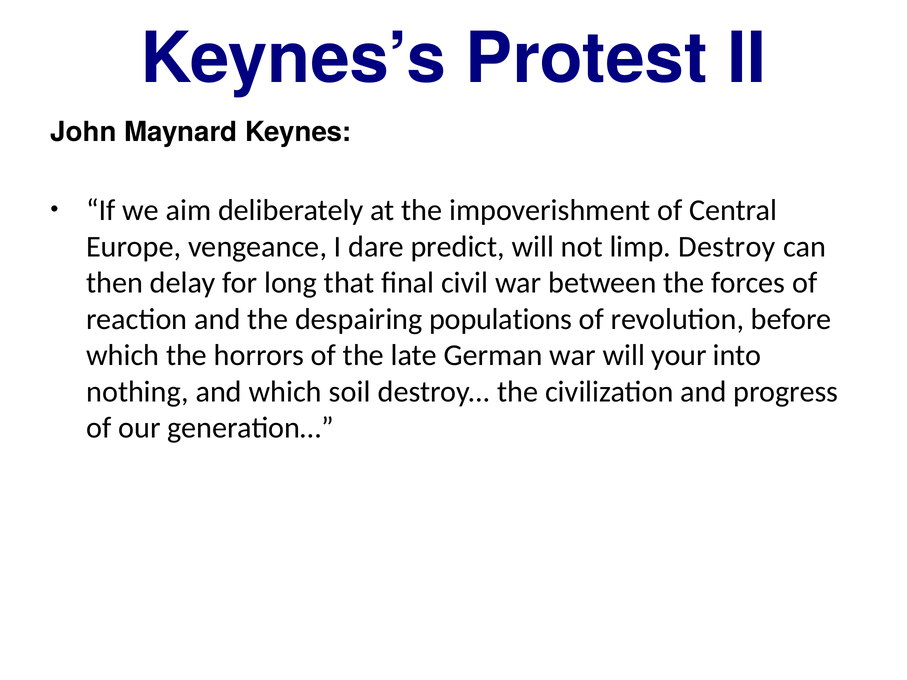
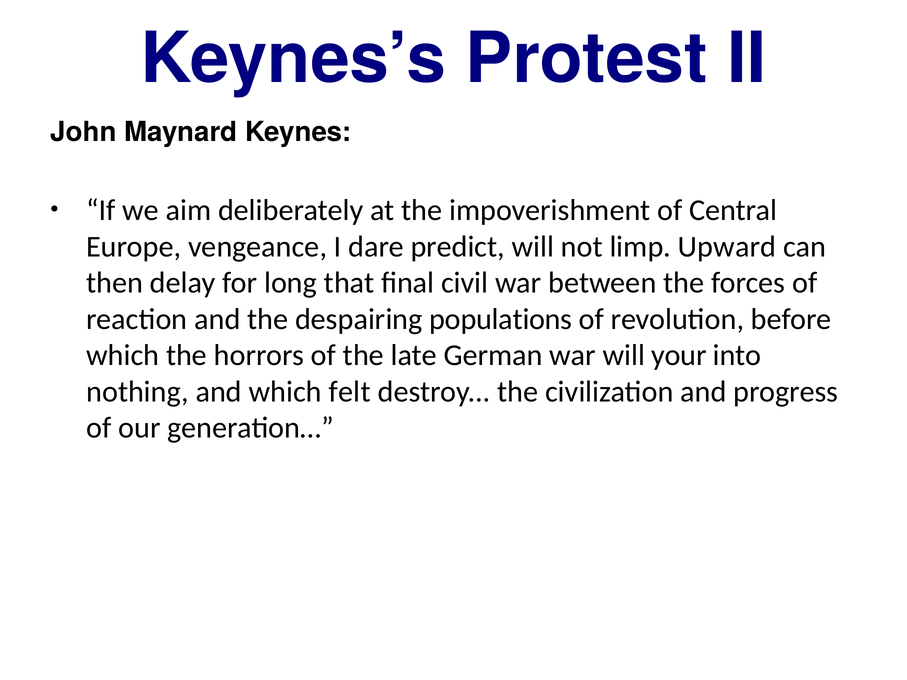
limp Destroy: Destroy -> Upward
soil: soil -> felt
